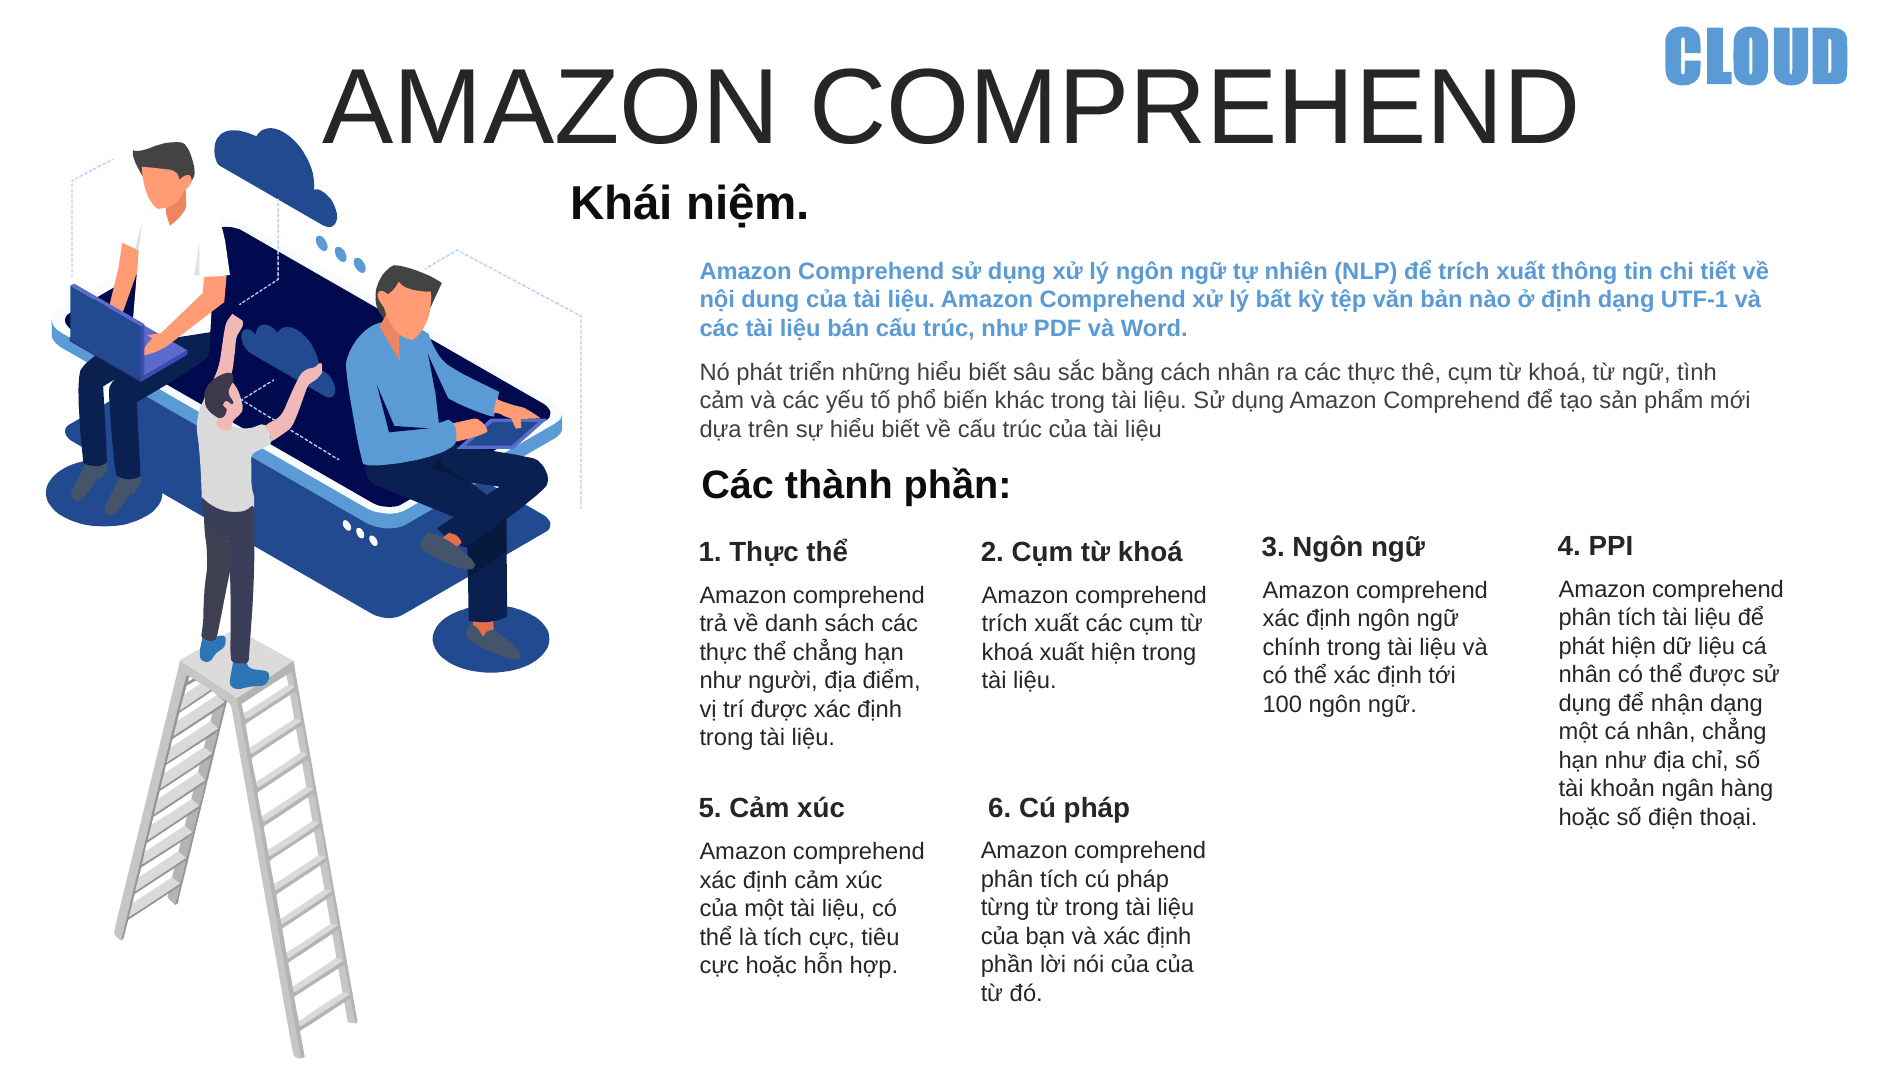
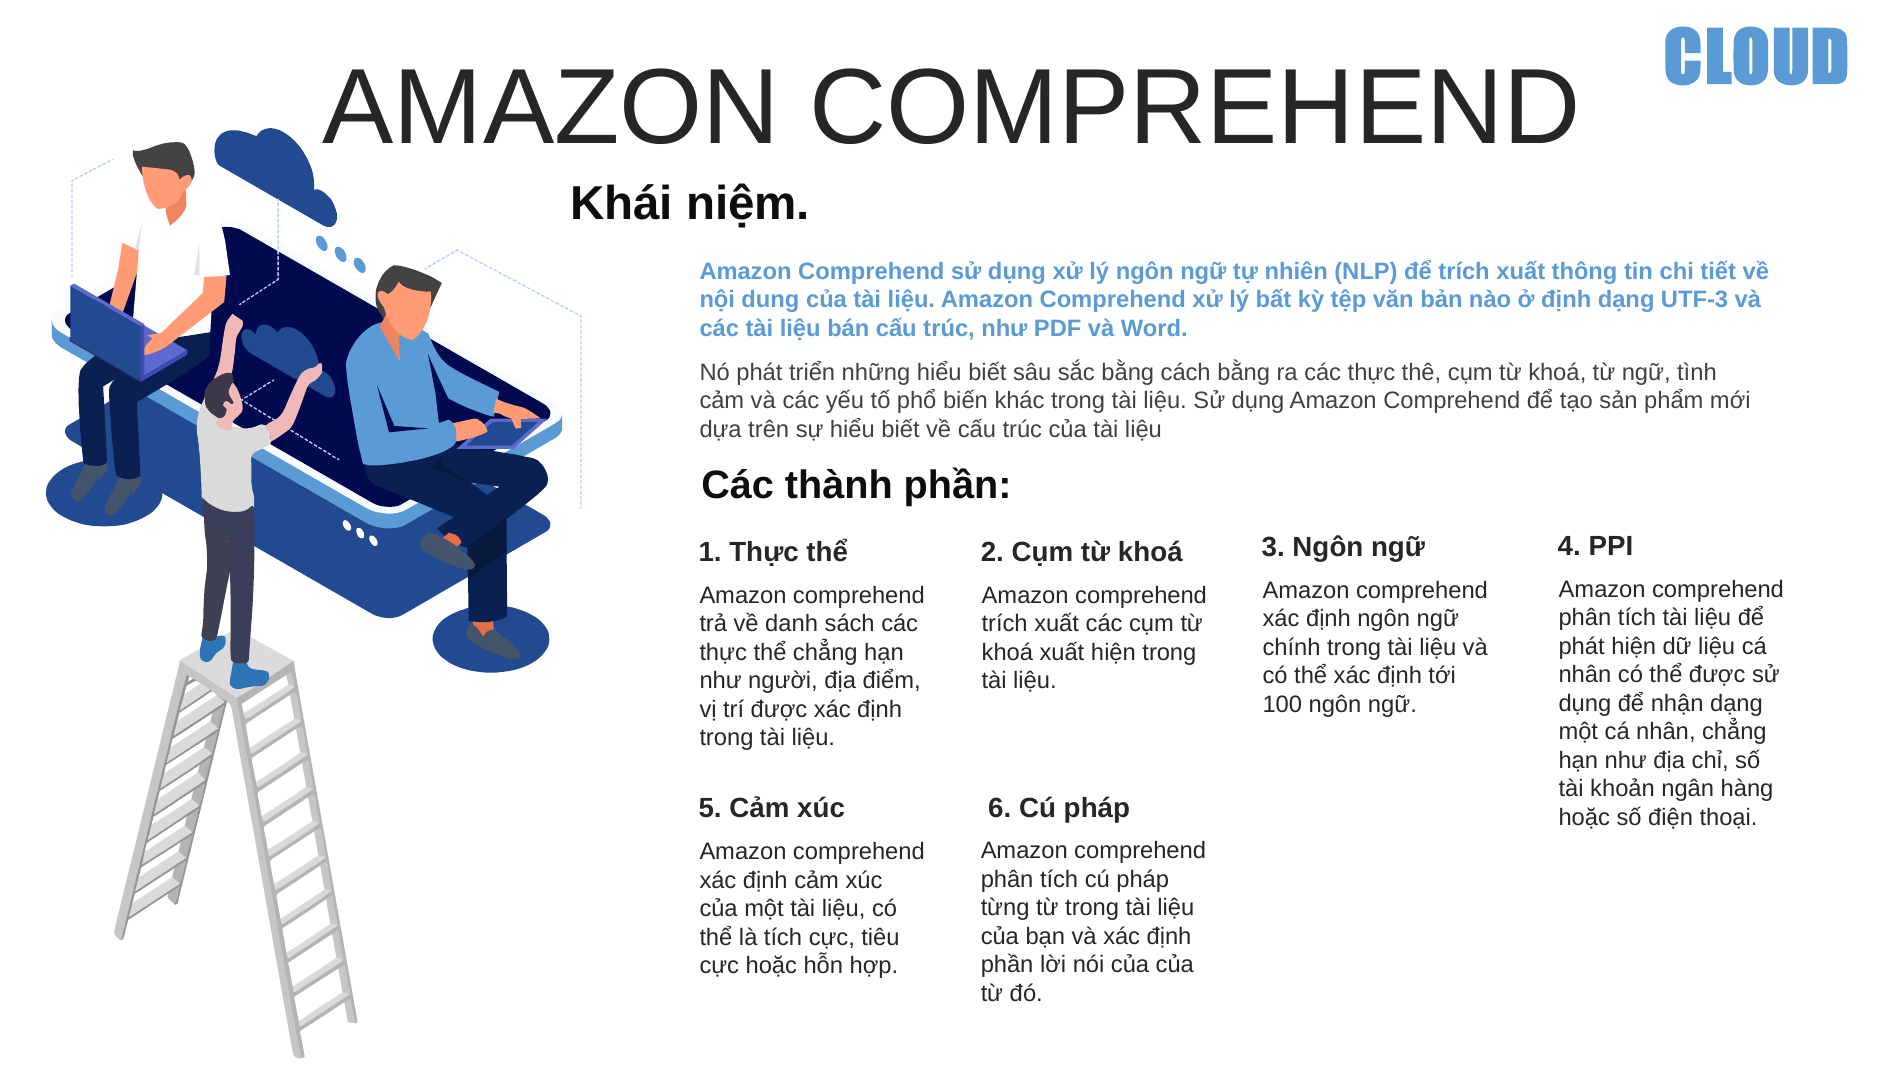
UTF-1: UTF-1 -> UTF-3
cách nhân: nhân -> bằng
